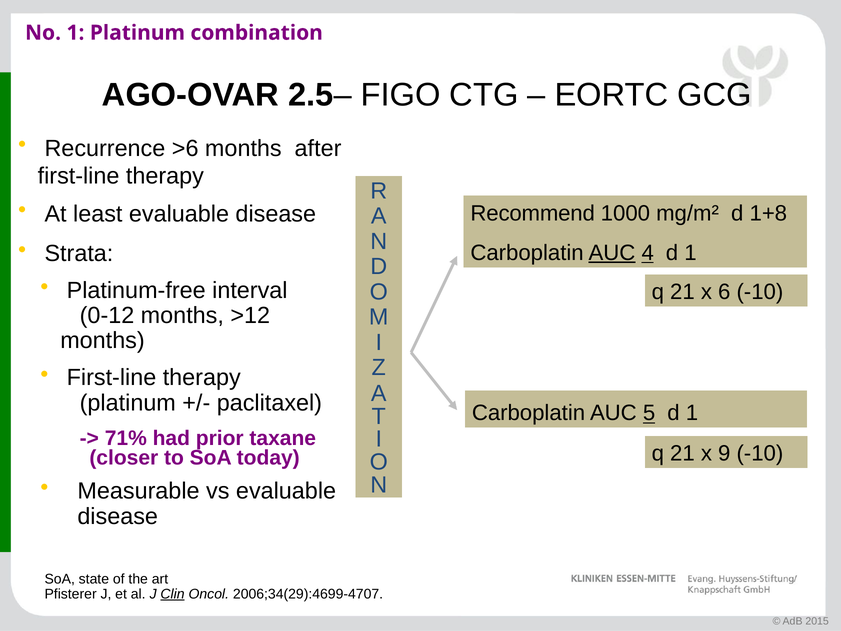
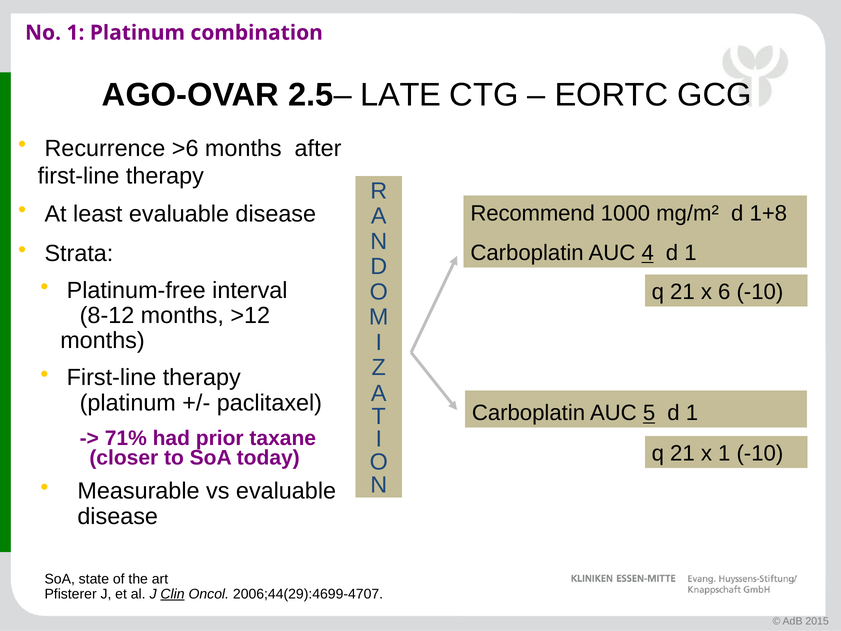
FIGO: FIGO -> LATE
AUC at (612, 253) underline: present -> none
0-12: 0-12 -> 8-12
x 9: 9 -> 1
2006;34(29):4699-4707: 2006;34(29):4699-4707 -> 2006;44(29):4699-4707
